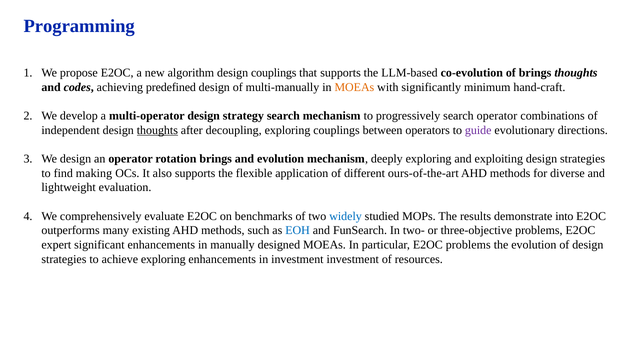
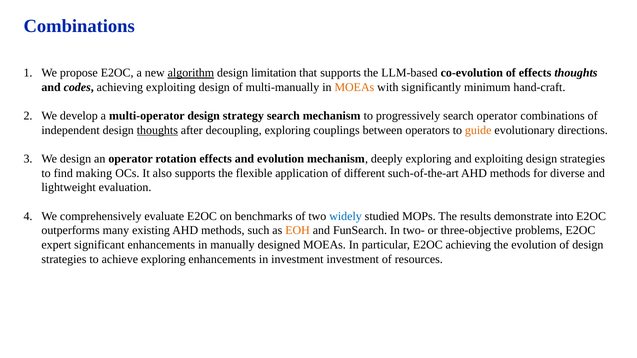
Programming at (79, 26): Programming -> Combinations
algorithm underline: none -> present
design couplings: couplings -> limitation
of brings: brings -> effects
achieving predefined: predefined -> exploiting
guide colour: purple -> orange
rotation brings: brings -> effects
ours-of-the-art: ours-of-the-art -> such-of-the-art
EOH colour: blue -> orange
E2OC problems: problems -> achieving
